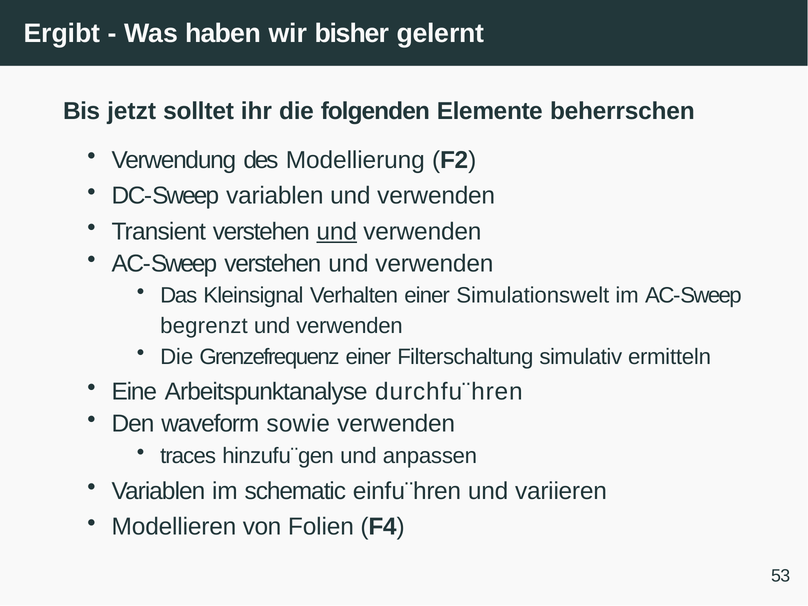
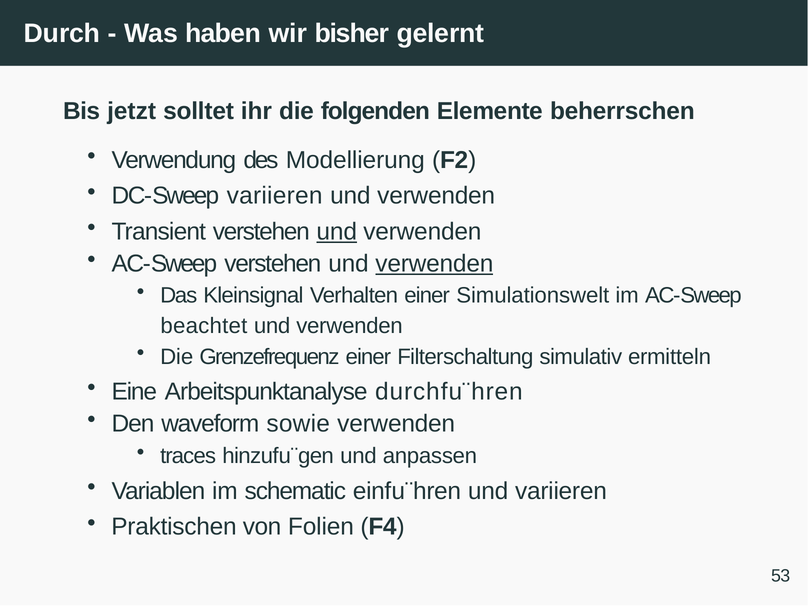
Ergibt: Ergibt -> Durch
DC-Sweep variablen: variablen -> variieren
verwenden at (434, 264) underline: none -> present
begrenzt: begrenzt -> beachtet
Modellieren: Modellieren -> Praktischen
